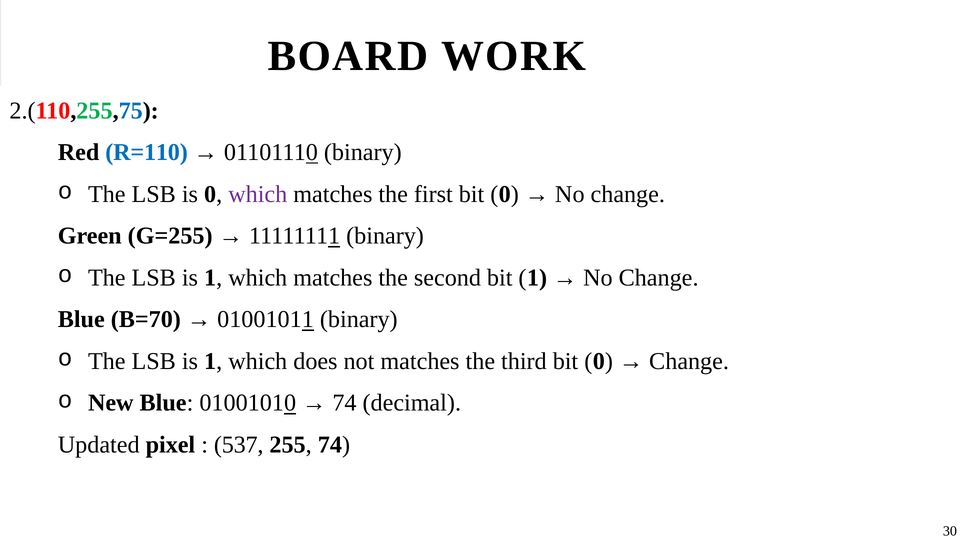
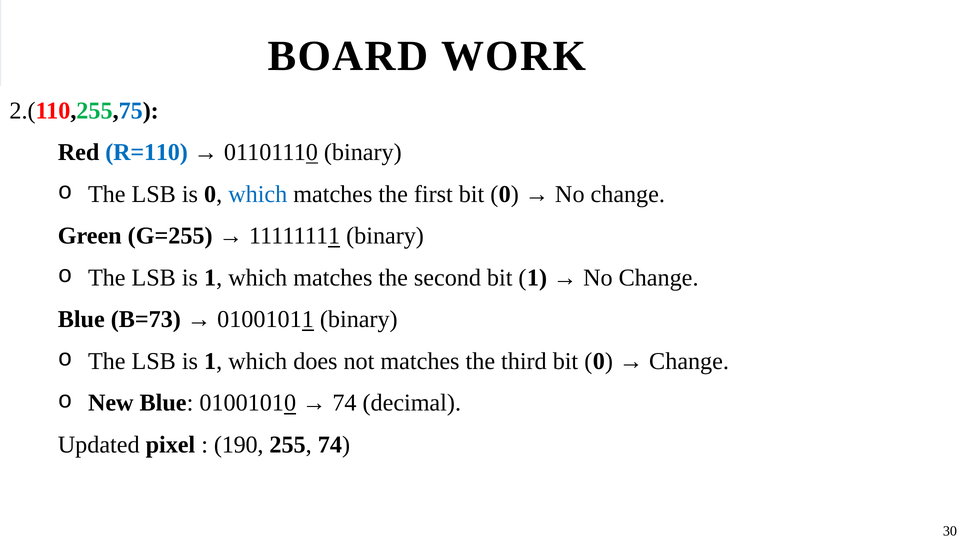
which at (258, 194) colour: purple -> blue
B=70: B=70 -> B=73
537: 537 -> 190
